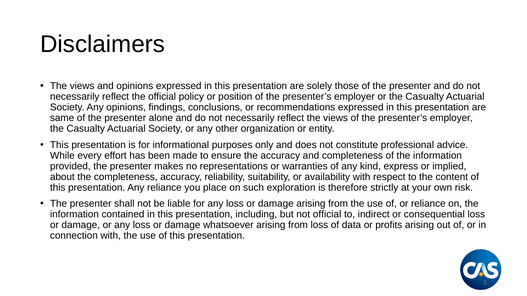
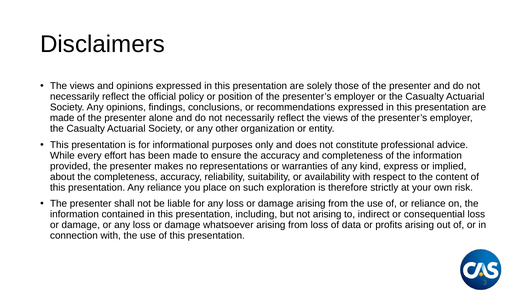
same at (62, 118): same -> made
not official: official -> arising
